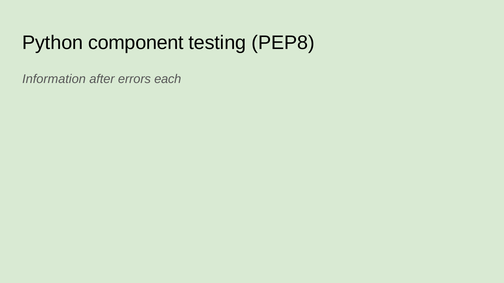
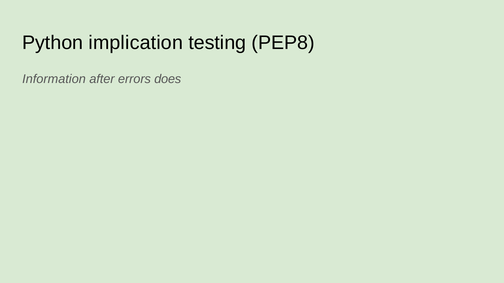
component: component -> implication
each: each -> does
